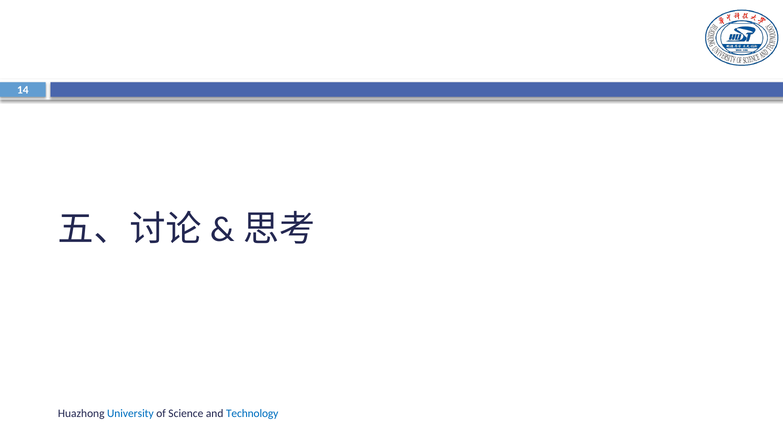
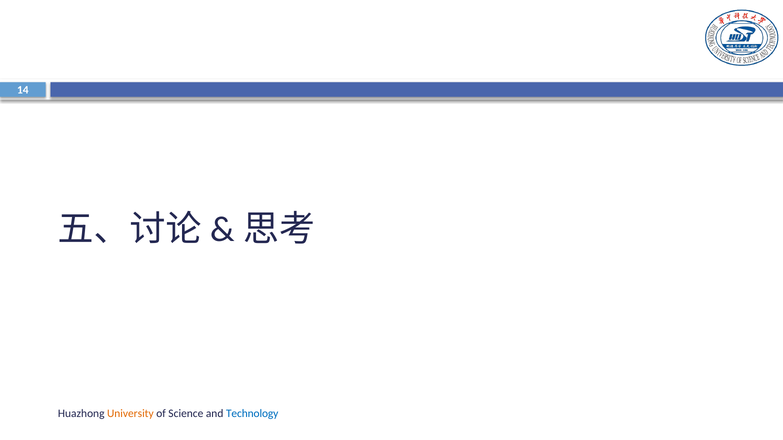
University colour: blue -> orange
